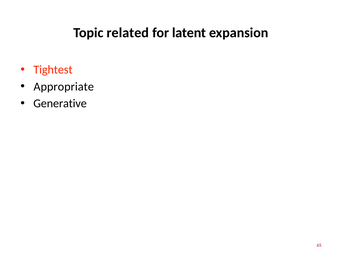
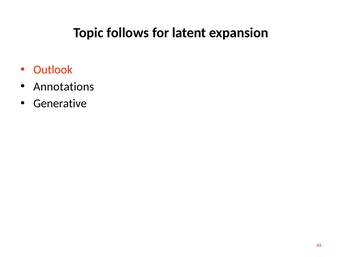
related: related -> follows
Tightest: Tightest -> Outlook
Appropriate: Appropriate -> Annotations
